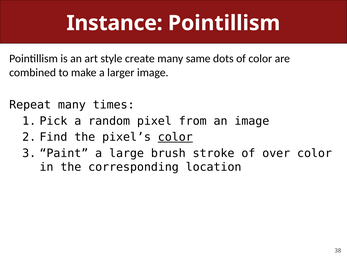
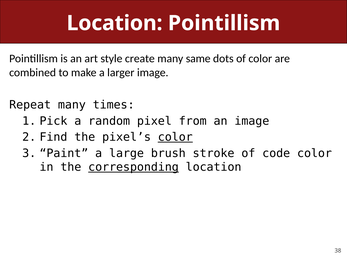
Instance at (115, 23): Instance -> Location
over: over -> code
corresponding underline: none -> present
